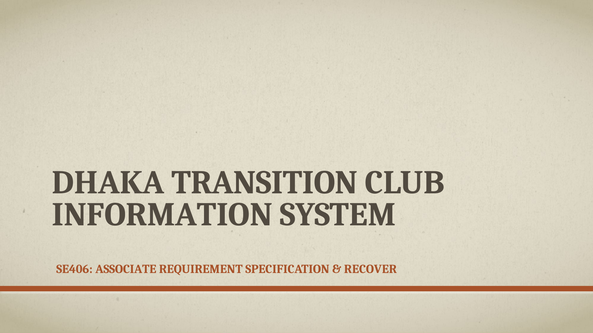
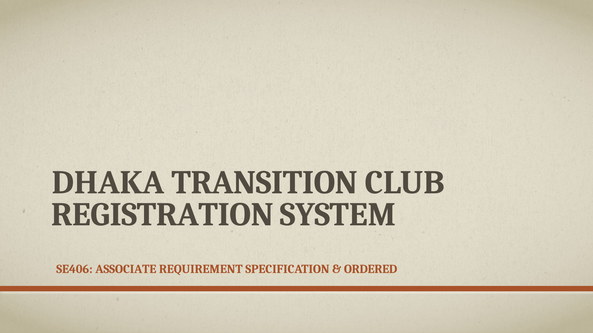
INFORMATION: INFORMATION -> REGISTRATION
RECOVER: RECOVER -> ORDERED
